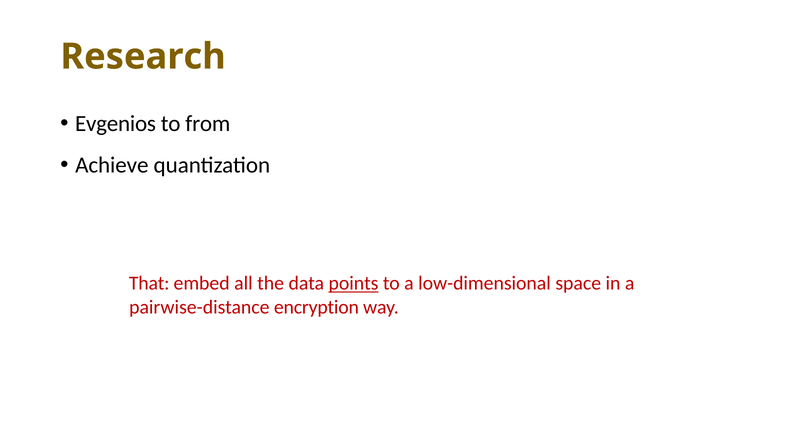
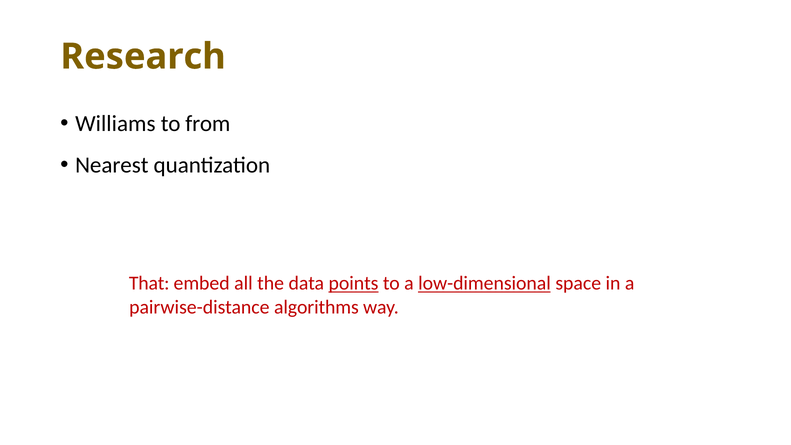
Evgenios: Evgenios -> Williams
Achieve: Achieve -> Nearest
low-dimensional underline: none -> present
encryption: encryption -> algorithms
